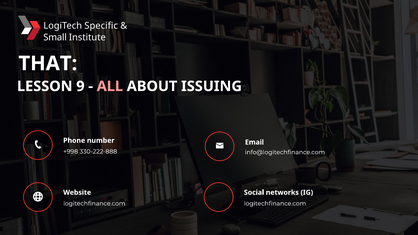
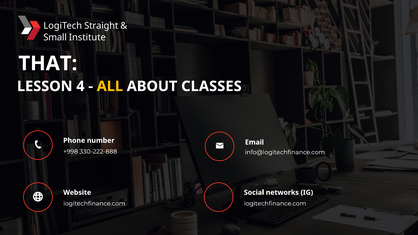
Specific: Specific -> Straight
9: 9 -> 4
ALL colour: pink -> yellow
ISSUING: ISSUING -> CLASSES
